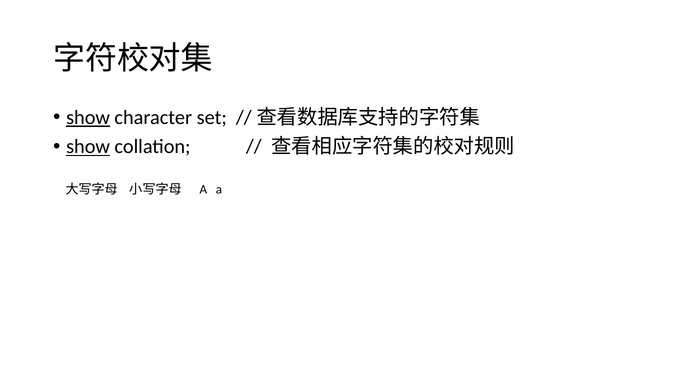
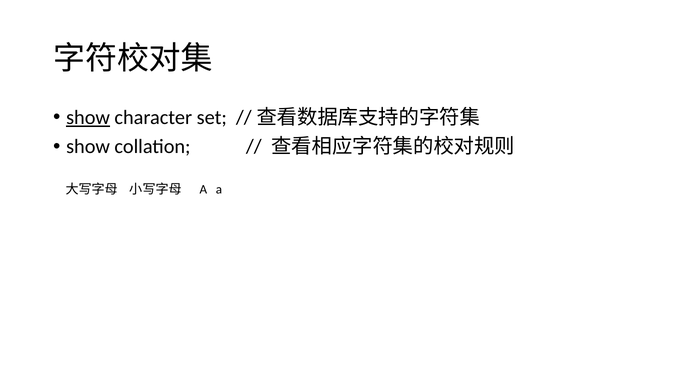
show at (88, 147) underline: present -> none
